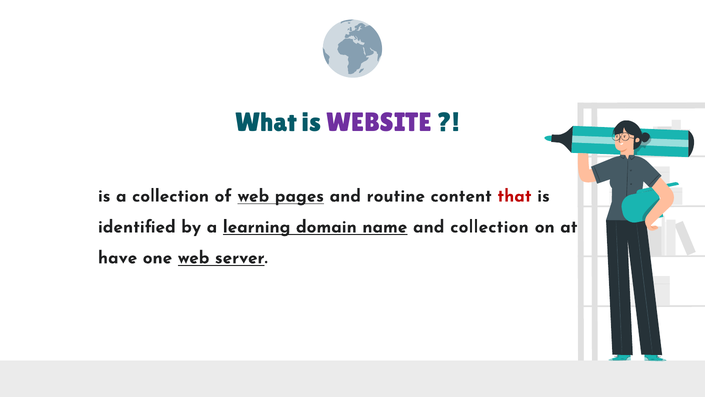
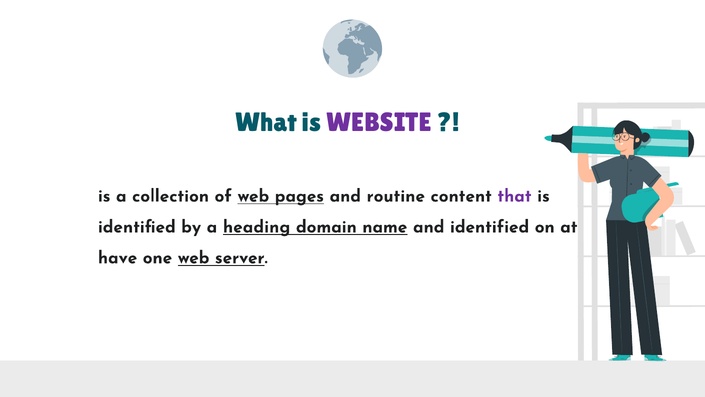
that colour: red -> purple
learning: learning -> heading
and collection: collection -> identified
